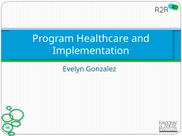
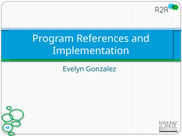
Healthcare: Healthcare -> References
